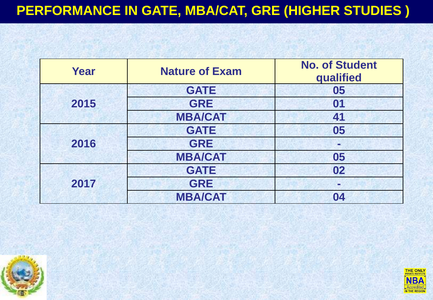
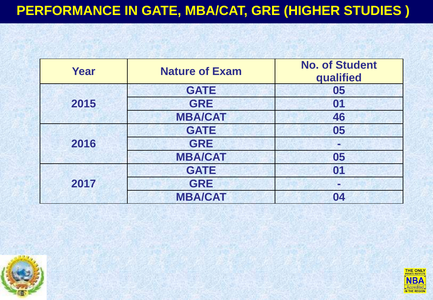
41: 41 -> 46
GATE 02: 02 -> 01
